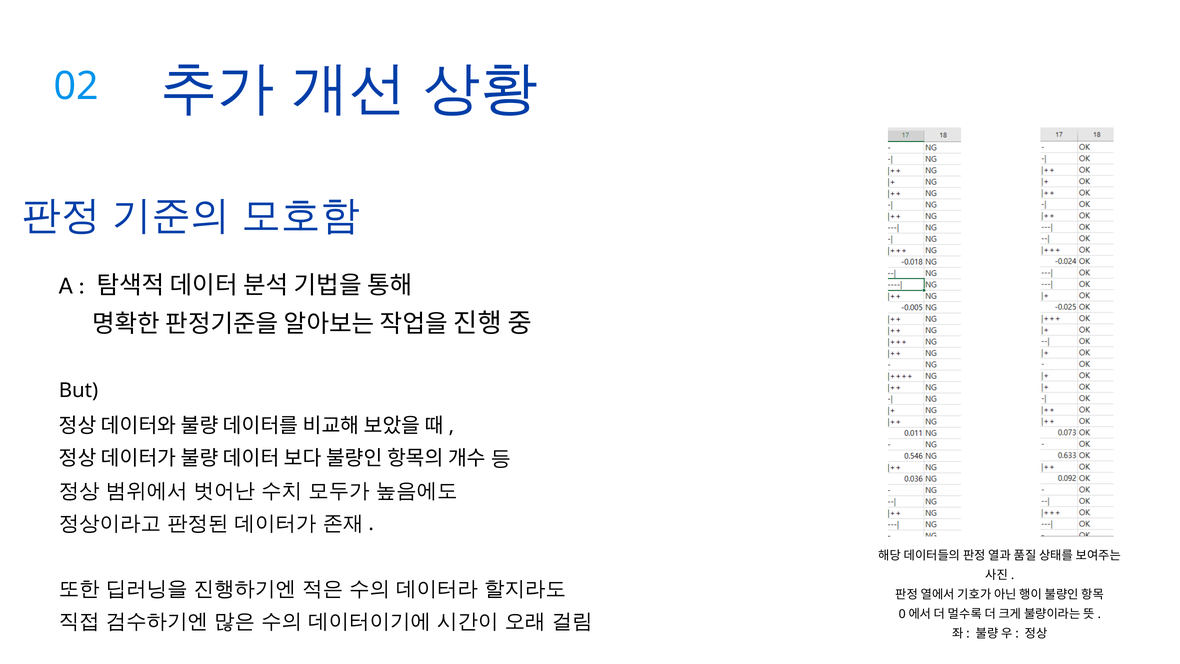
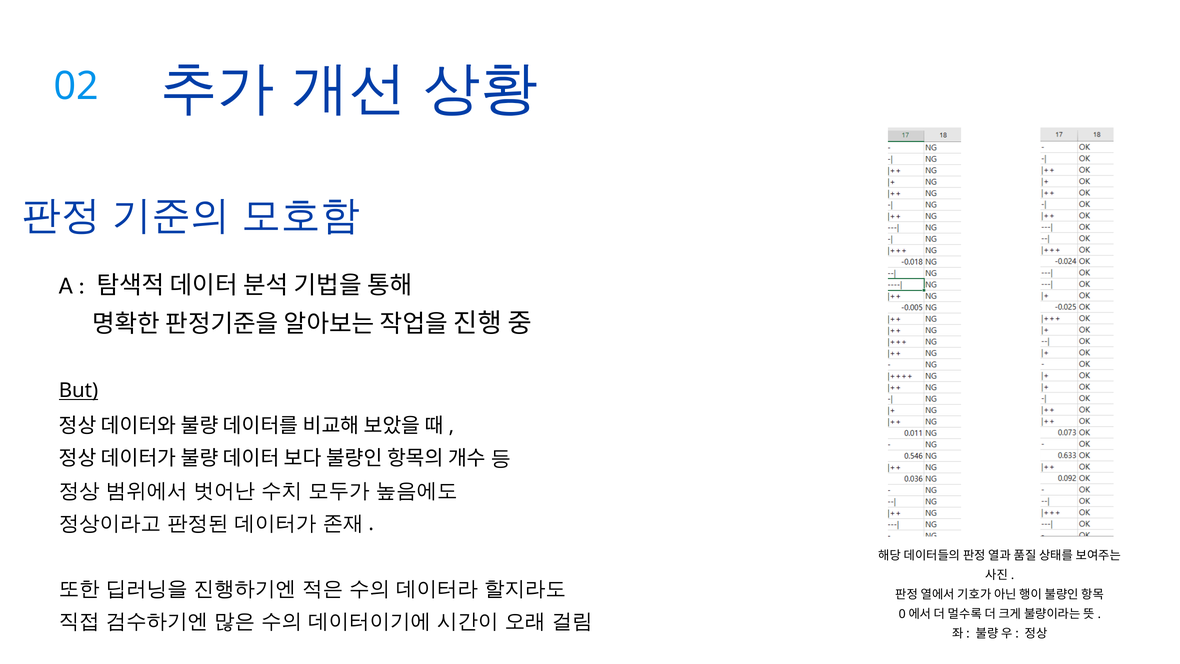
But underline: none -> present
